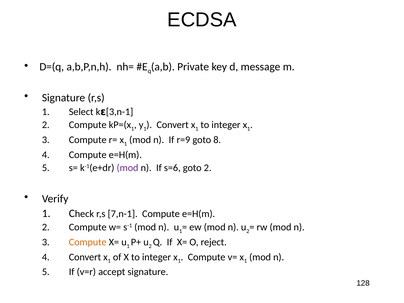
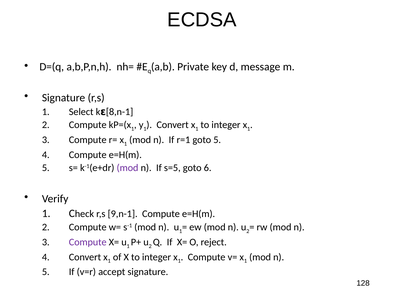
3,n-1: 3,n-1 -> 8,n-1
r=9: r=9 -> r=1
goto 8: 8 -> 5
s=6: s=6 -> s=5
goto 2: 2 -> 6
7,n-1: 7,n-1 -> 9,n-1
Compute at (88, 242) colour: orange -> purple
